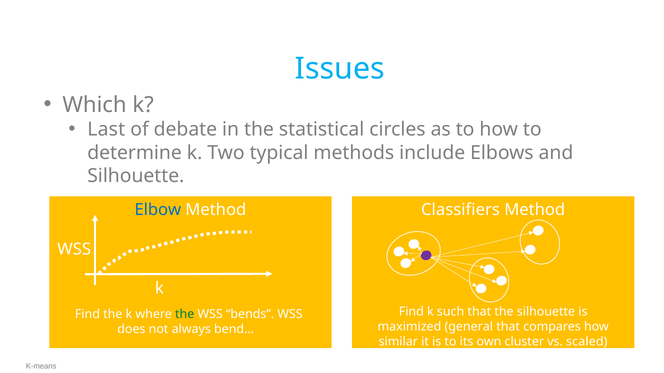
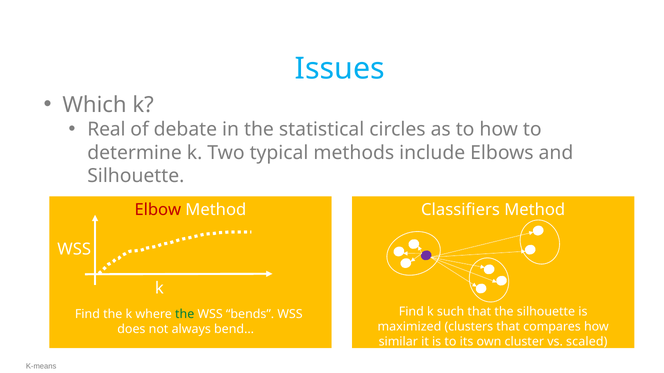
Last: Last -> Real
Elbow colour: blue -> red
general: general -> clusters
